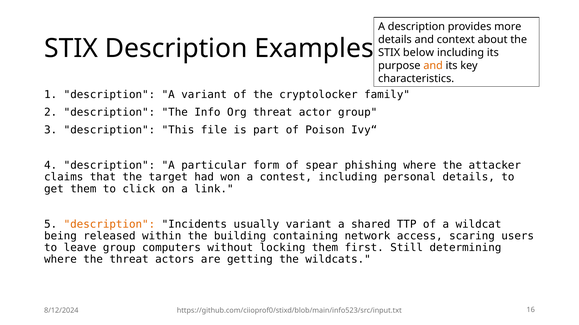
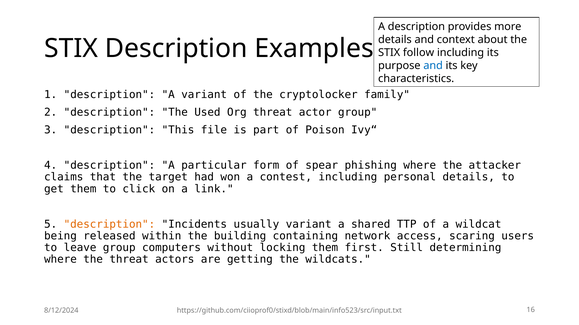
below: below -> follow
and at (433, 66) colour: orange -> blue
Info: Info -> Used
